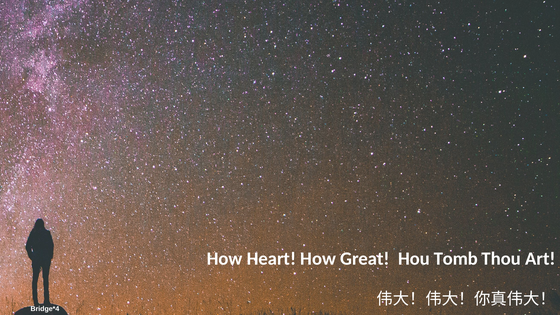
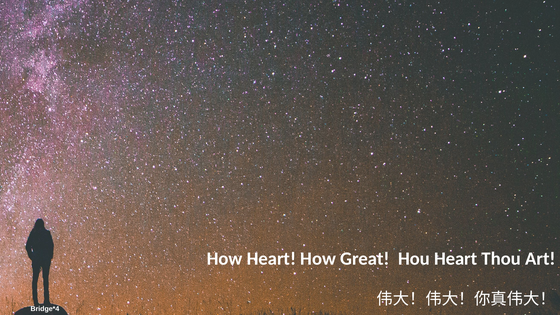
Hou Tomb: Tomb -> Heart
